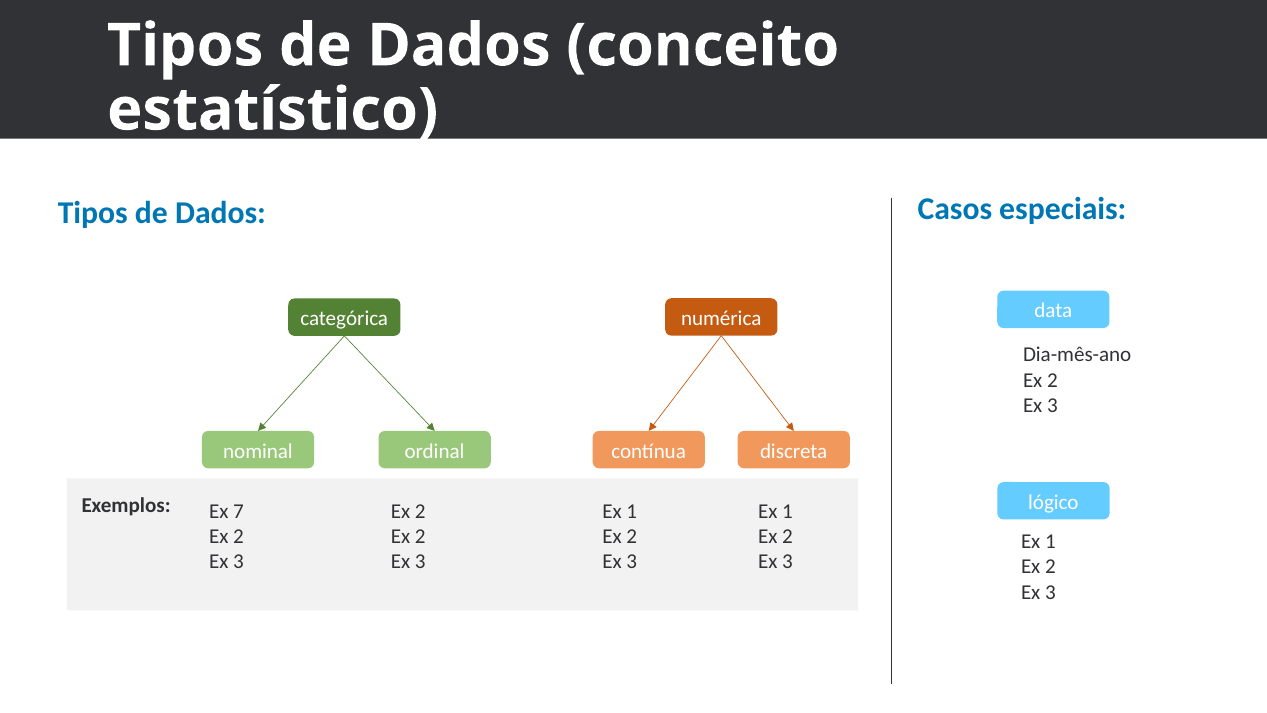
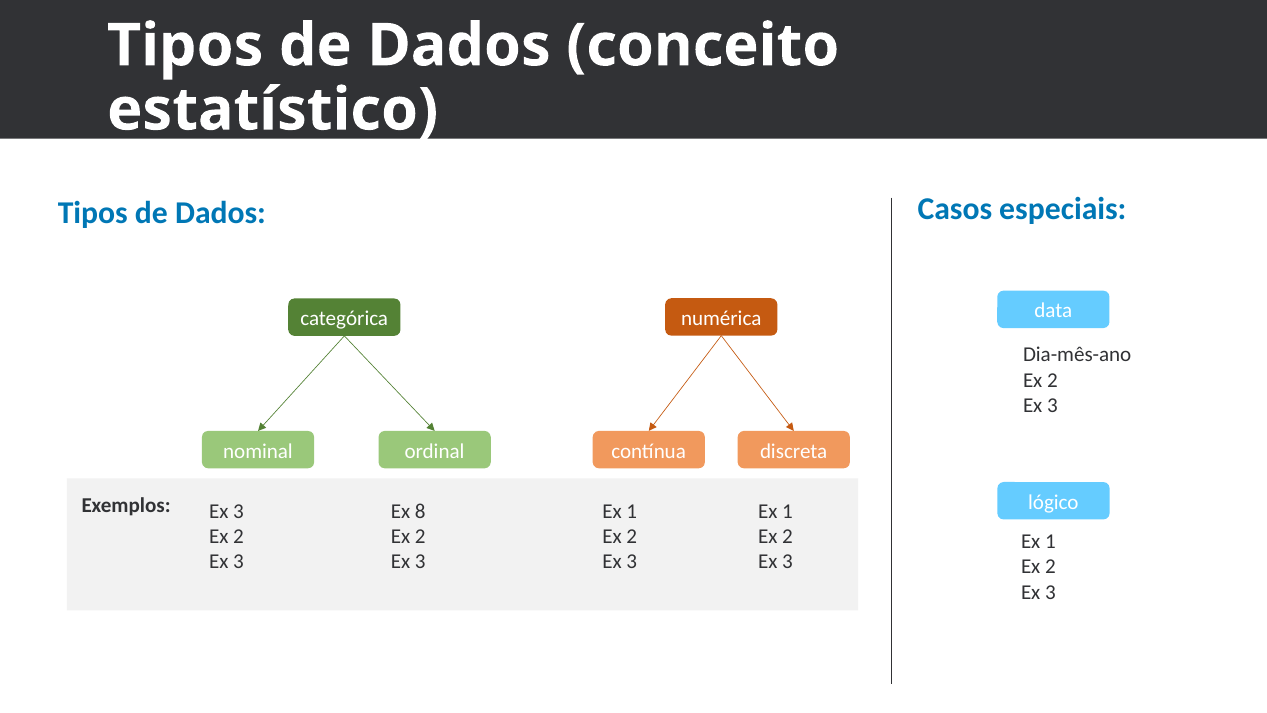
7 at (239, 511): 7 -> 3
2 at (420, 511): 2 -> 8
